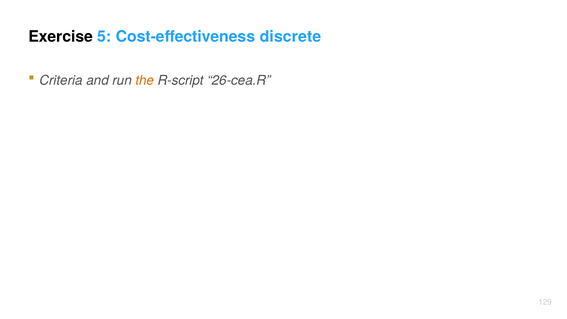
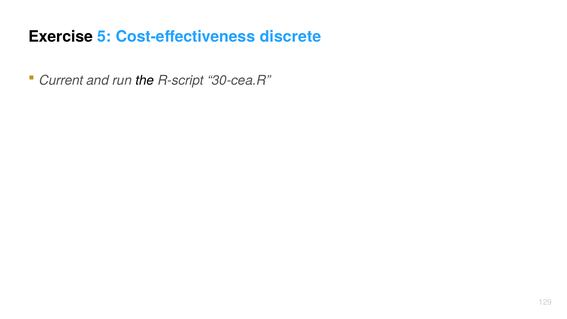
Criteria: Criteria -> Current
the colour: orange -> black
26-cea.R: 26-cea.R -> 30-cea.R
